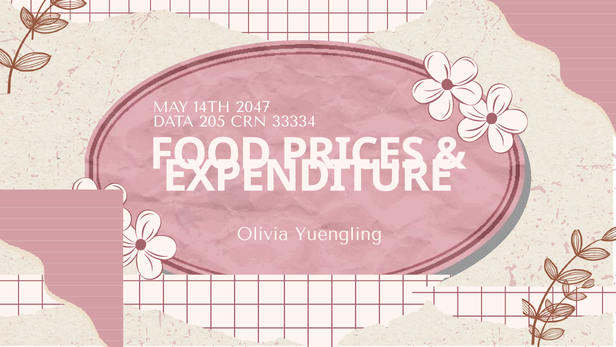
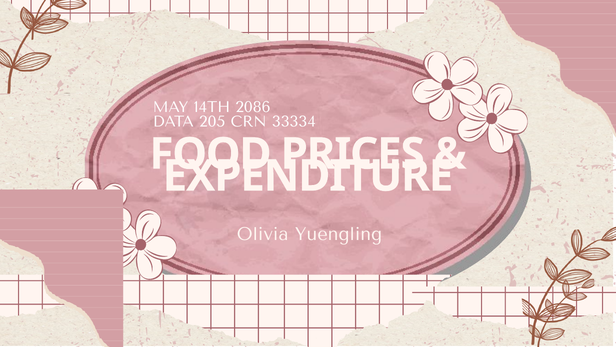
2047: 2047 -> 2086
